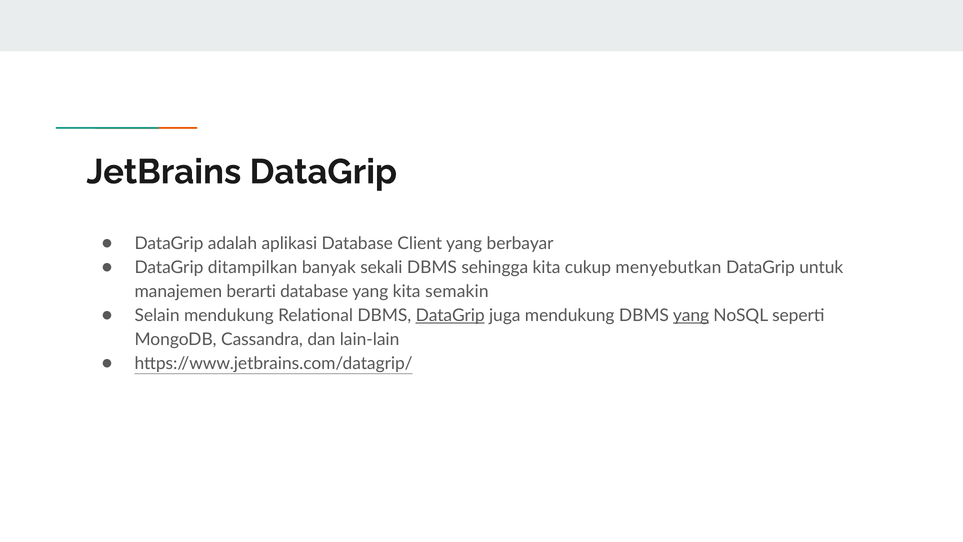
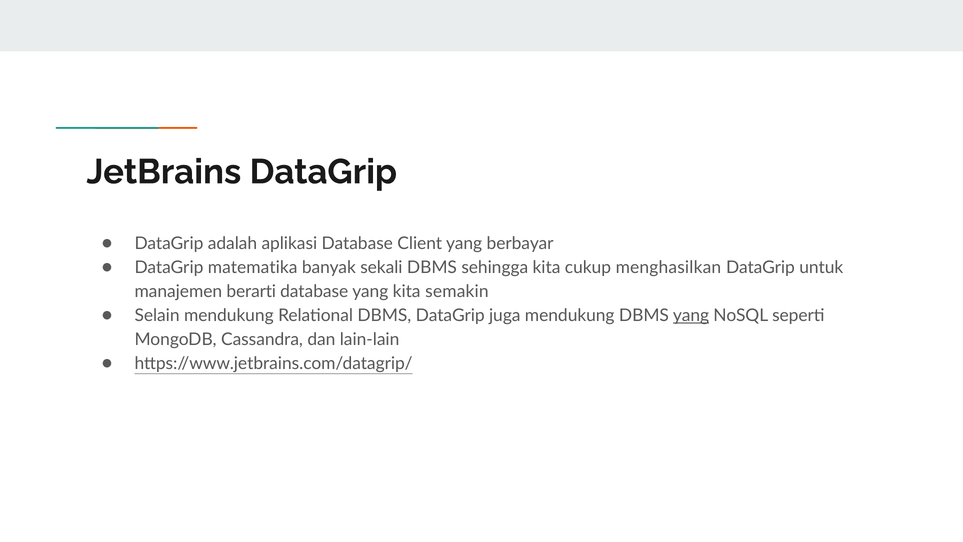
ditampilkan: ditampilkan -> matematika
menyebutkan: menyebutkan -> menghasilkan
DataGrip at (450, 315) underline: present -> none
